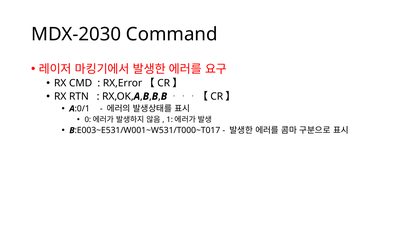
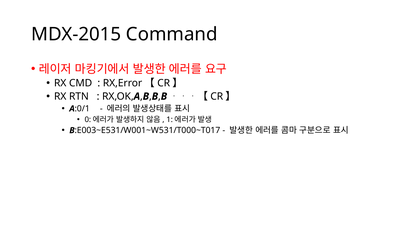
MDX-2030: MDX-2030 -> MDX-2015
